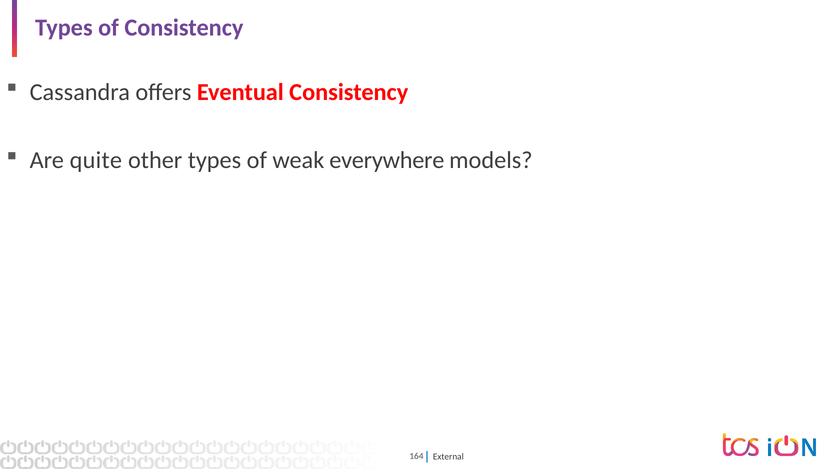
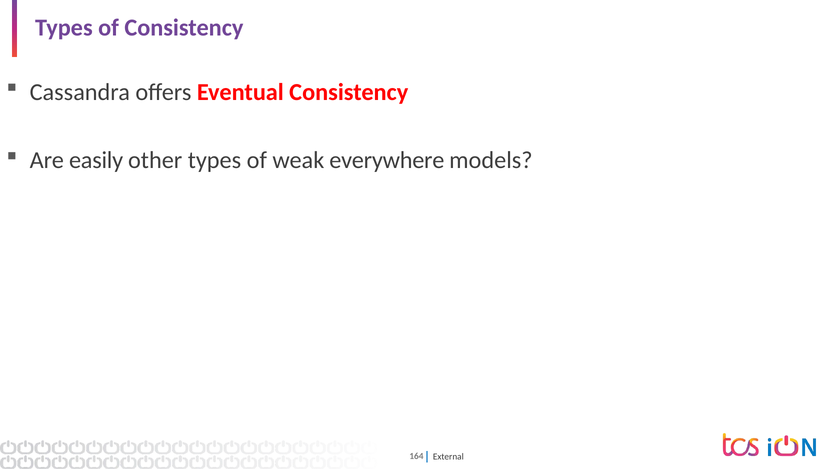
quite: quite -> easily
